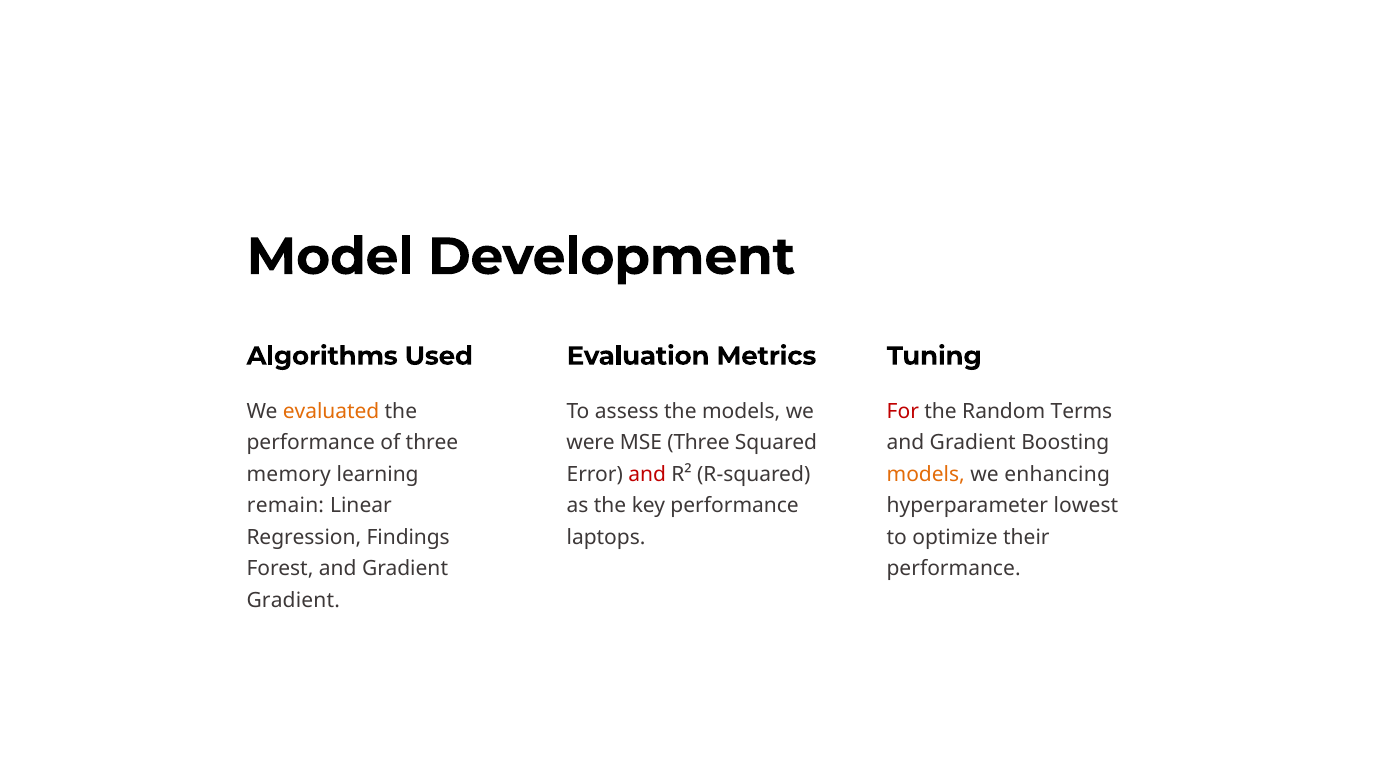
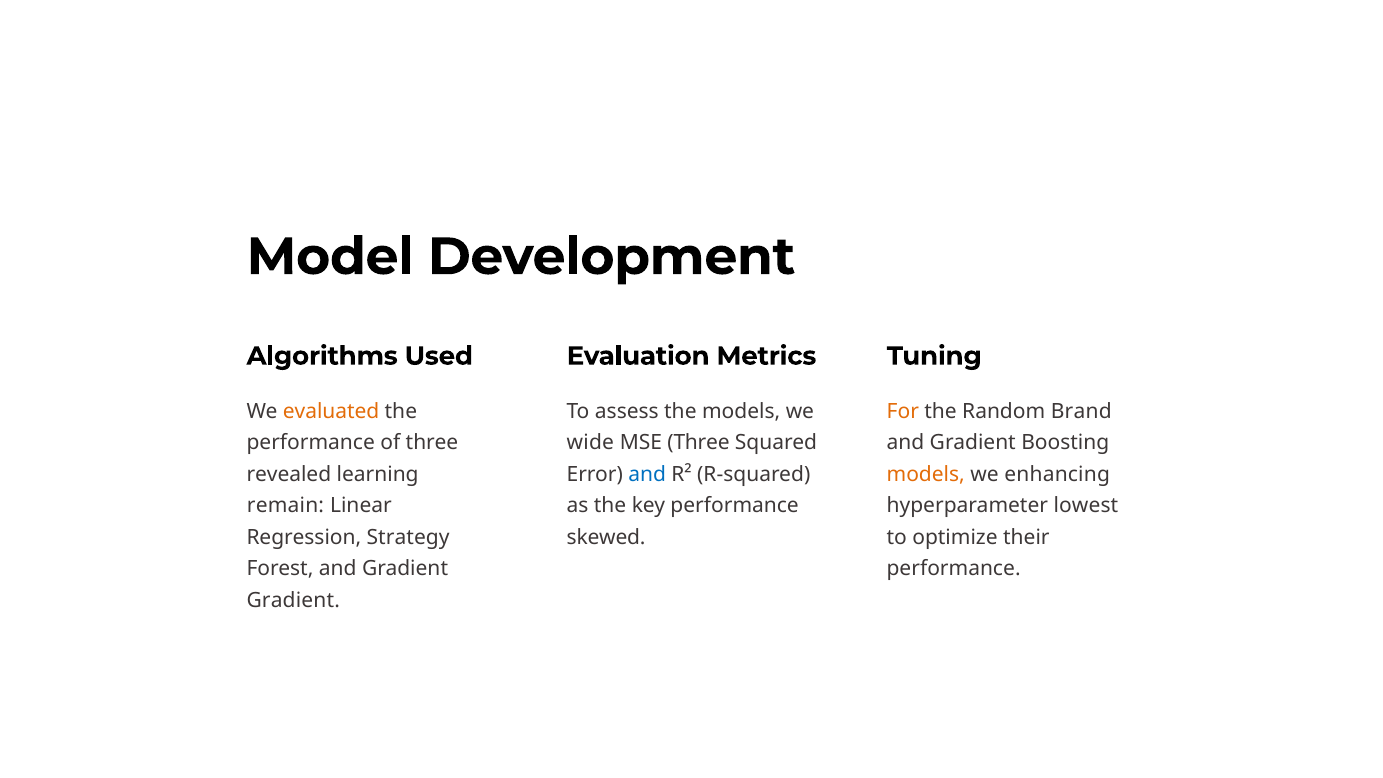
For colour: red -> orange
Terms: Terms -> Brand
were: were -> wide
memory: memory -> revealed
and at (647, 474) colour: red -> blue
Findings: Findings -> Strategy
laptops: laptops -> skewed
